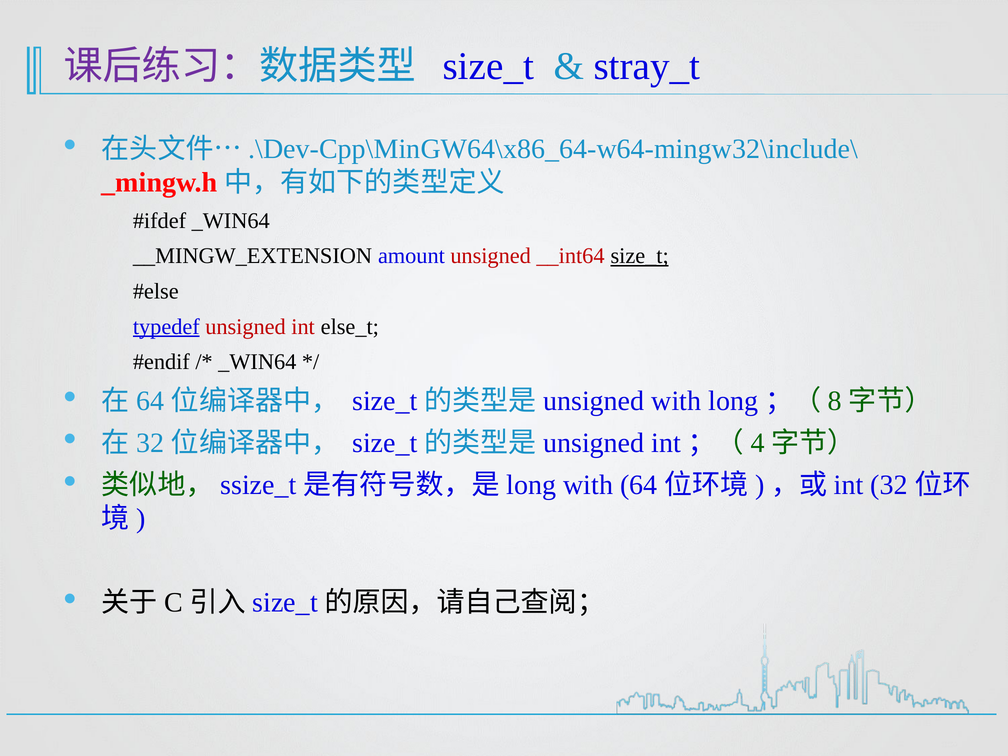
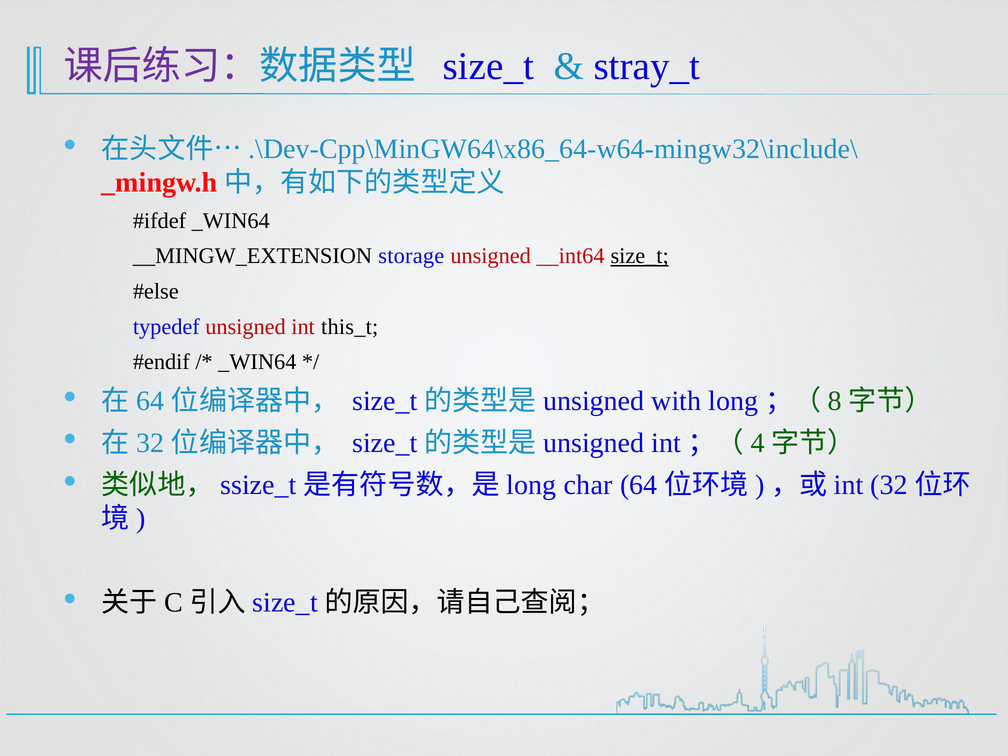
amount: amount -> storage
typedef underline: present -> none
else_t: else_t -> this_t
with at (588, 485): with -> char
